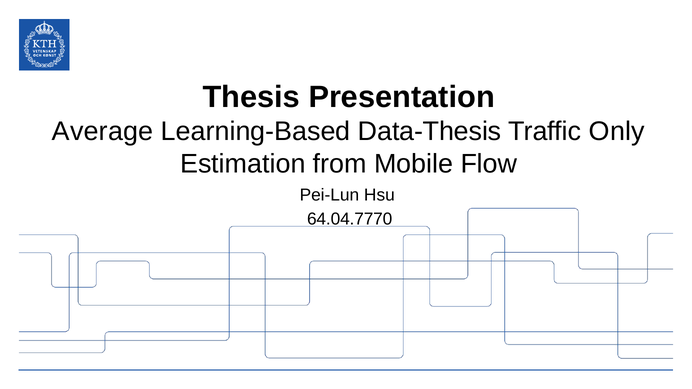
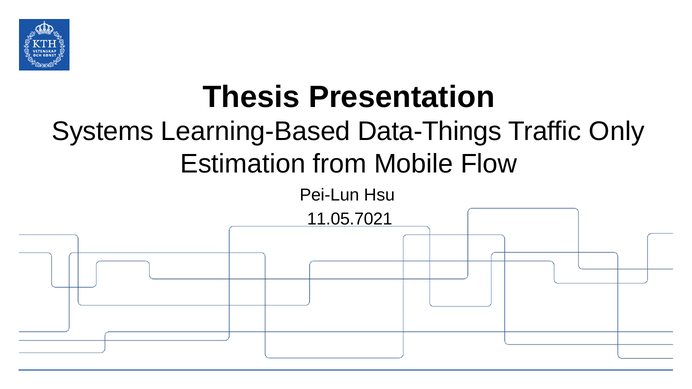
Average: Average -> Systems
Data-Thesis: Data-Thesis -> Data-Things
64.04.7770: 64.04.7770 -> 11.05.7021
